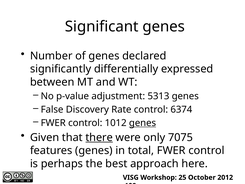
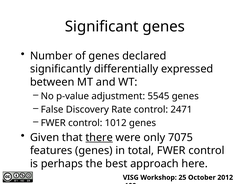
5313: 5313 -> 5545
6374: 6374 -> 2471
genes at (143, 123) underline: present -> none
